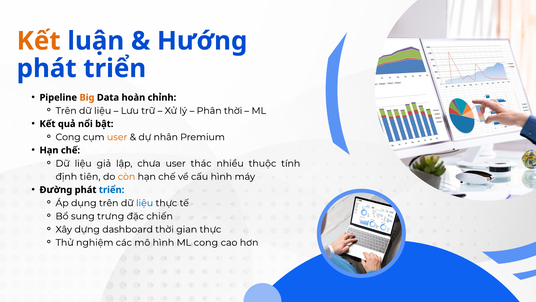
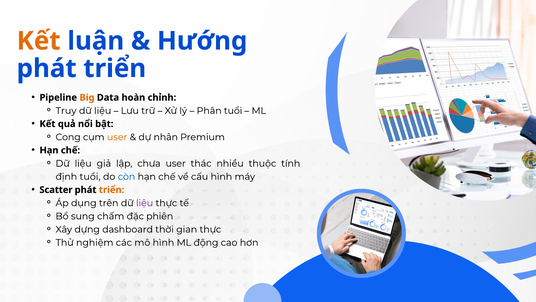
Trên at (66, 111): Trên -> Truy
Phân thời: thời -> tuổi
định tiên: tiên -> tuổi
còn colour: orange -> blue
Đường: Đường -> Scatter
triển at (112, 190) colour: blue -> orange
liệu at (145, 203) colour: blue -> purple
trưng: trưng -> chấm
chiến: chiến -> phiên
ML cong: cong -> động
